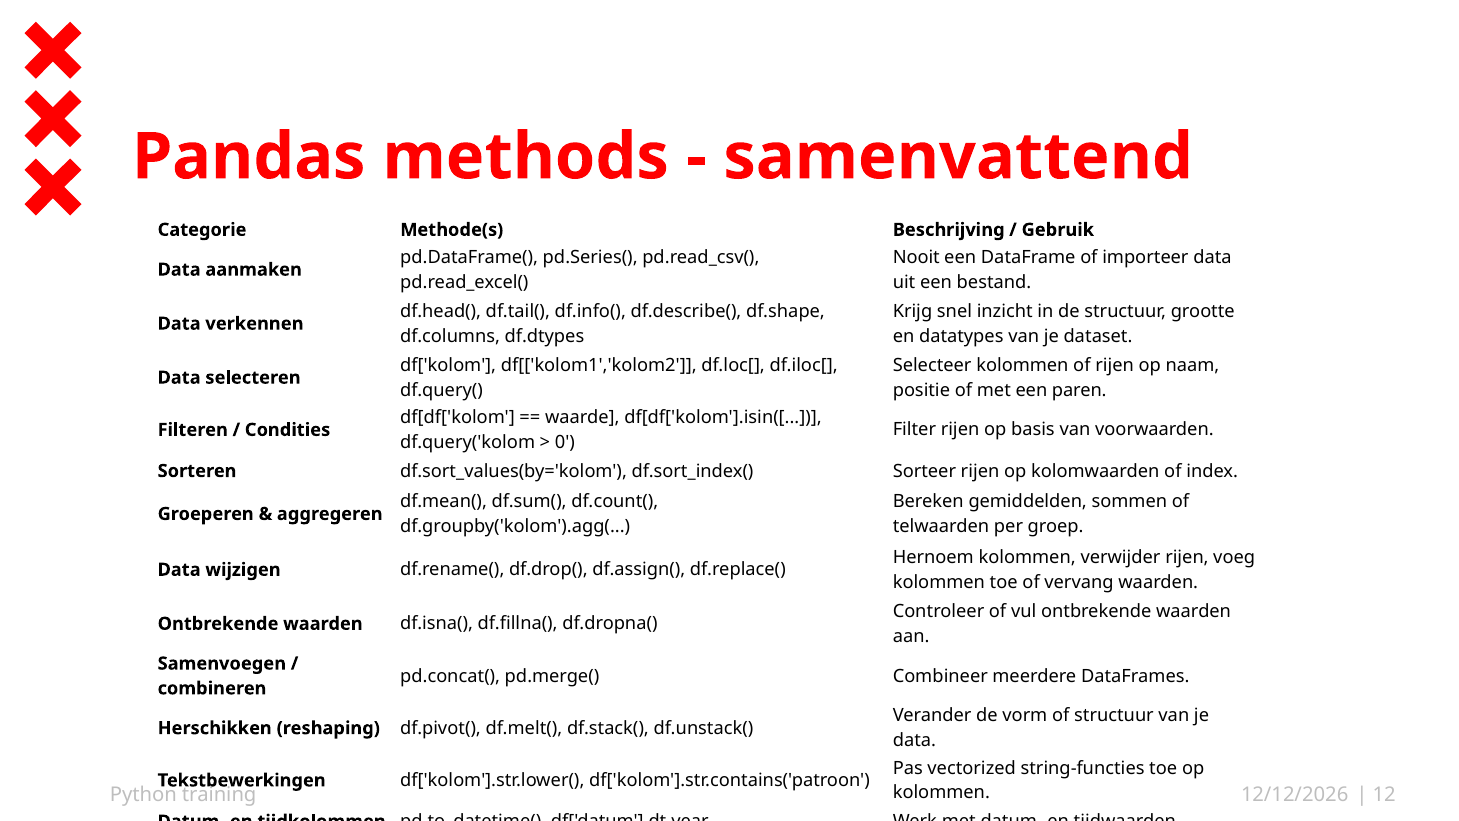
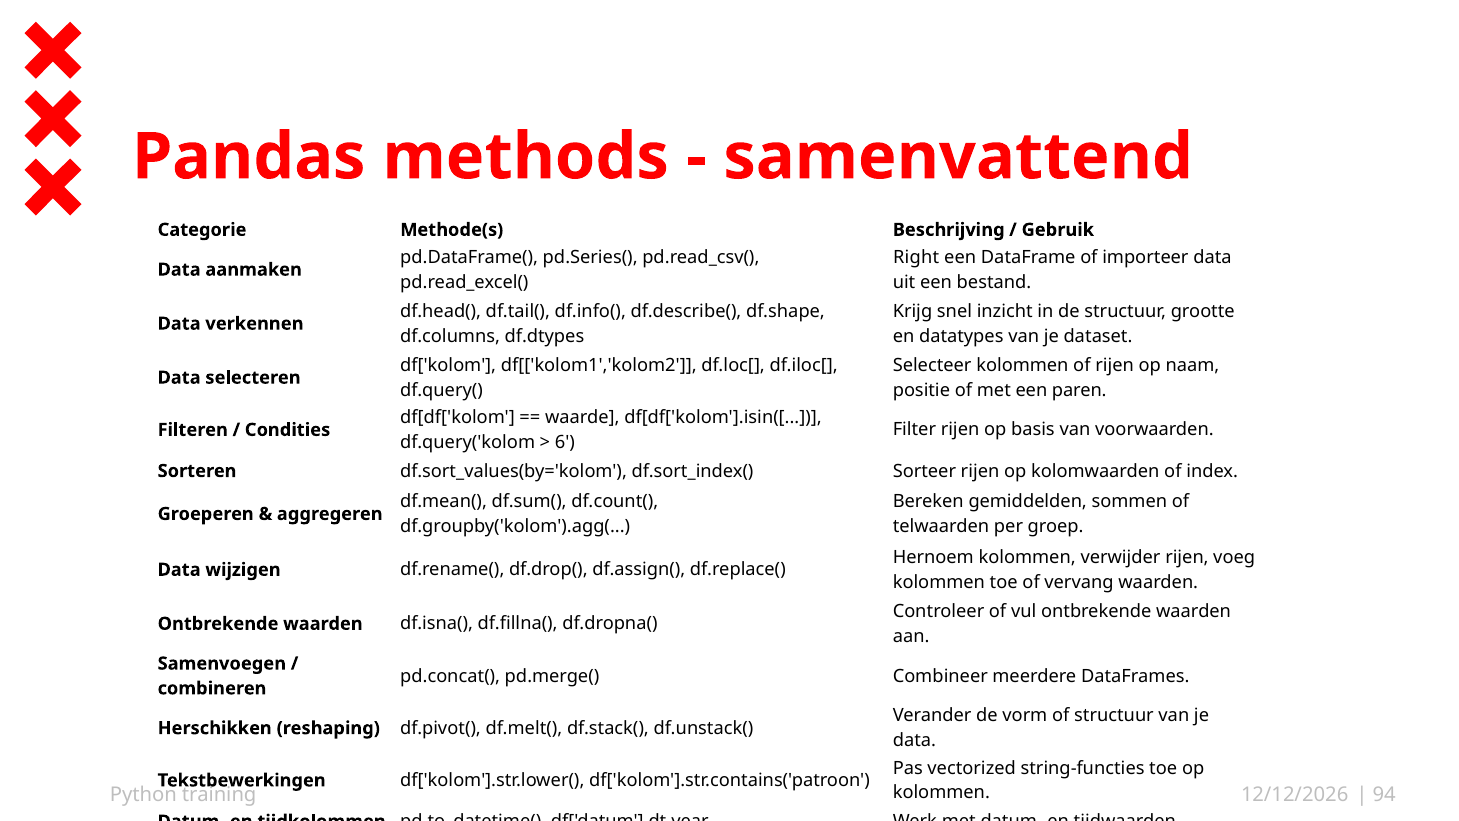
Nooit: Nooit -> Right
0: 0 -> 6
12: 12 -> 94
